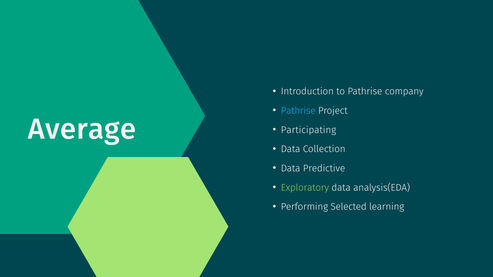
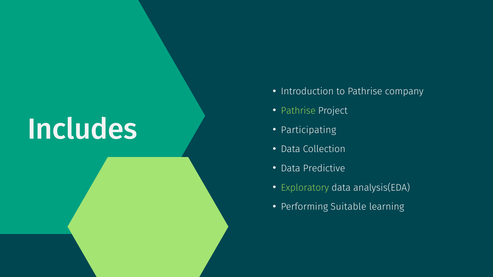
Pathrise at (298, 111) colour: light blue -> light green
Average: Average -> Includes
Selected: Selected -> Suitable
